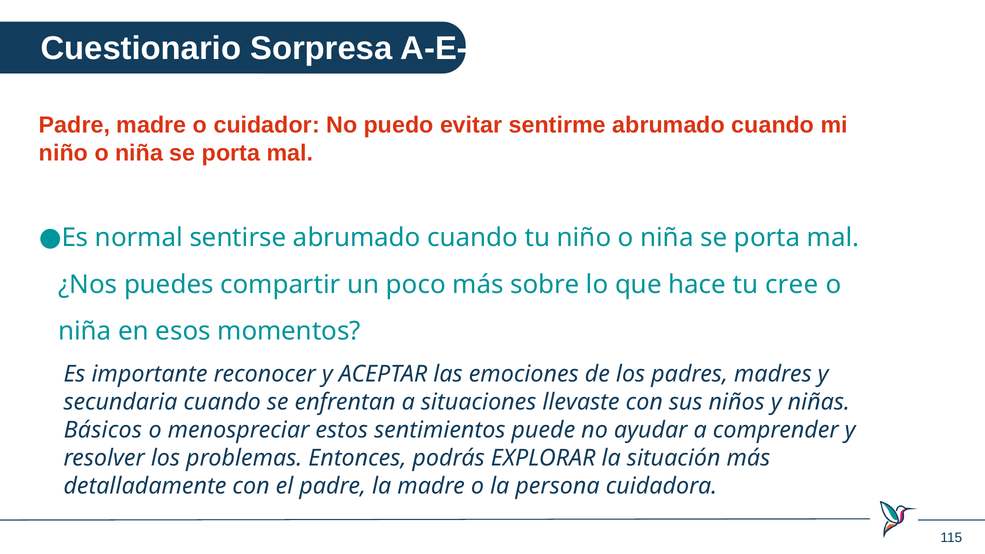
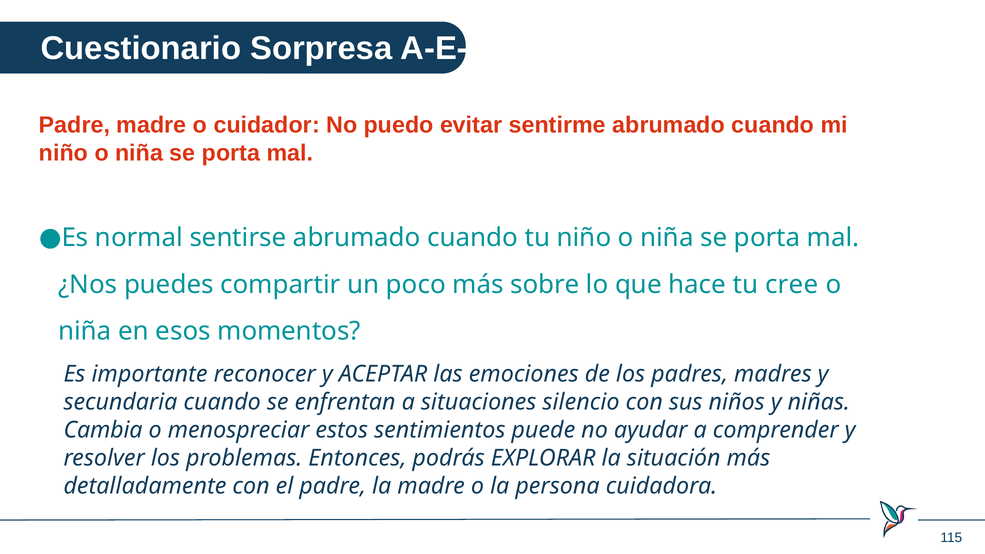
llevaste: llevaste -> silencio
Básicos: Básicos -> Cambia
